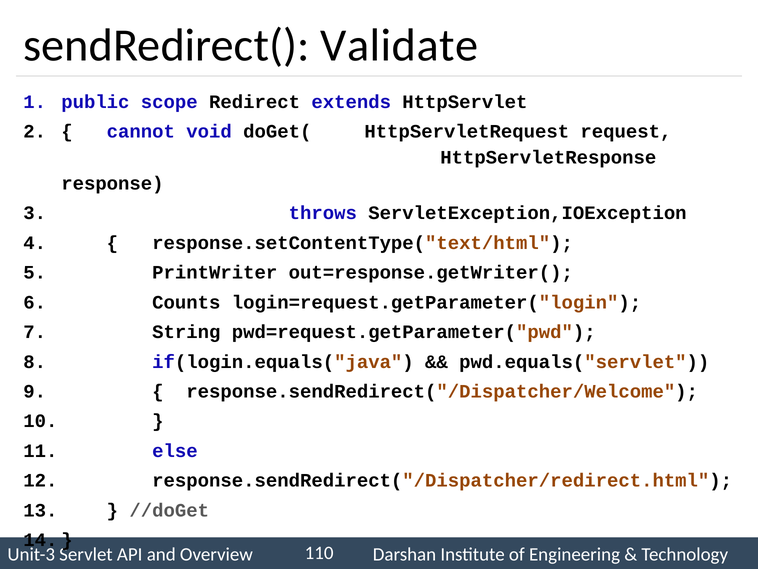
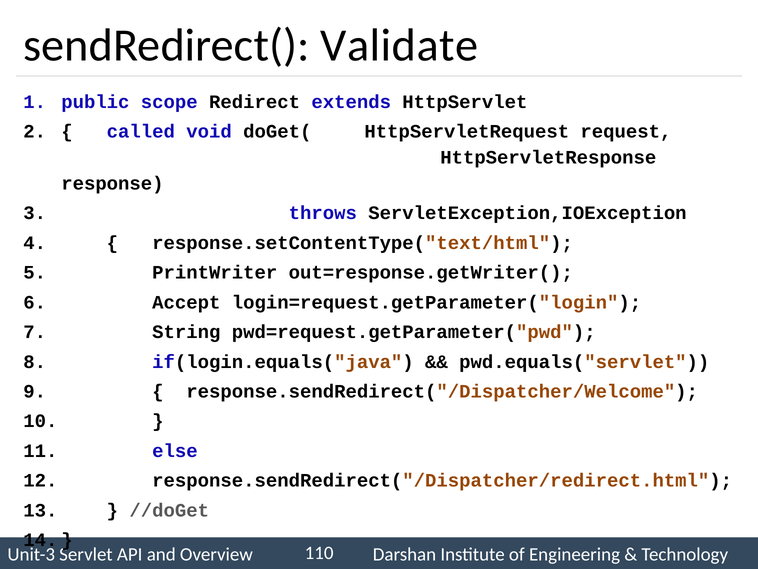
cannot: cannot -> called
Counts: Counts -> Accept
